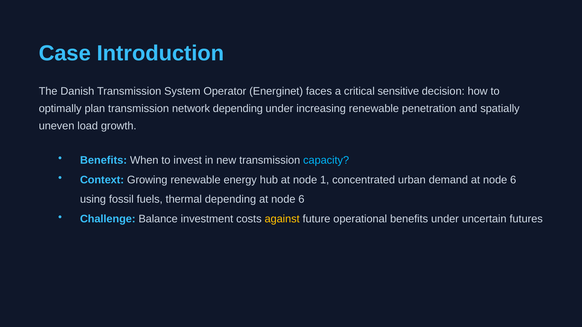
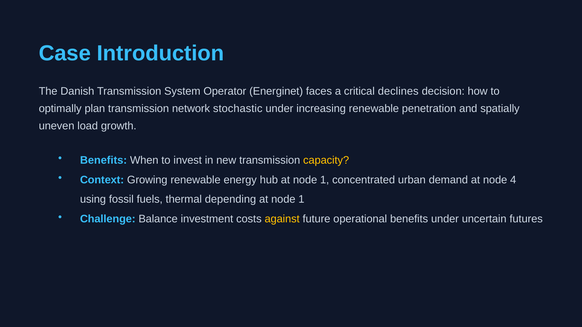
sensitive: sensitive -> declines
network depending: depending -> stochastic
capacity colour: light blue -> yellow
demand at node 6: 6 -> 4
6 at (301, 200): 6 -> 1
